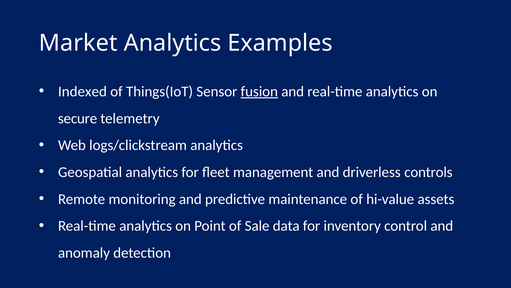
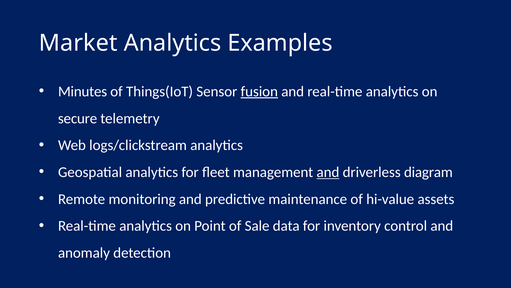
Indexed: Indexed -> Minutes
and at (328, 172) underline: none -> present
controls: controls -> diagram
